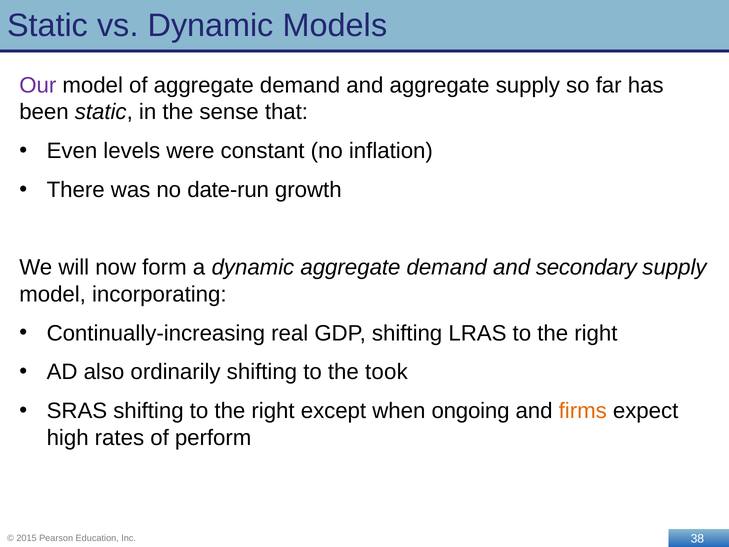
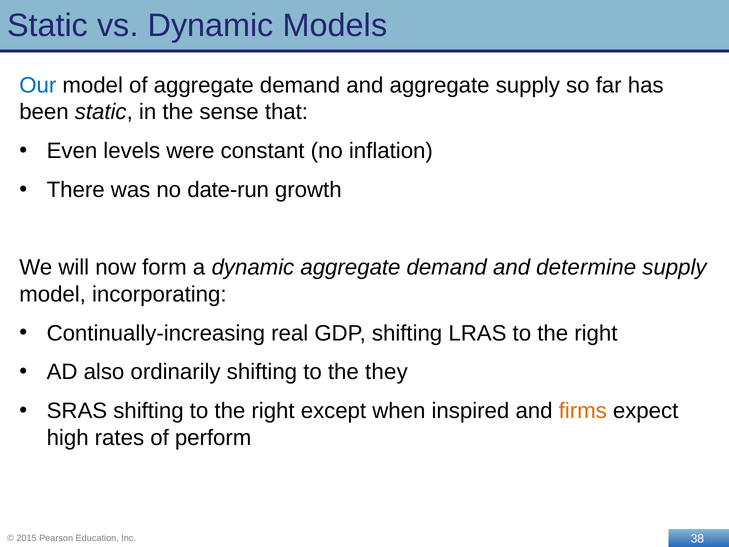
Our colour: purple -> blue
secondary: secondary -> determine
took: took -> they
ongoing: ongoing -> inspired
